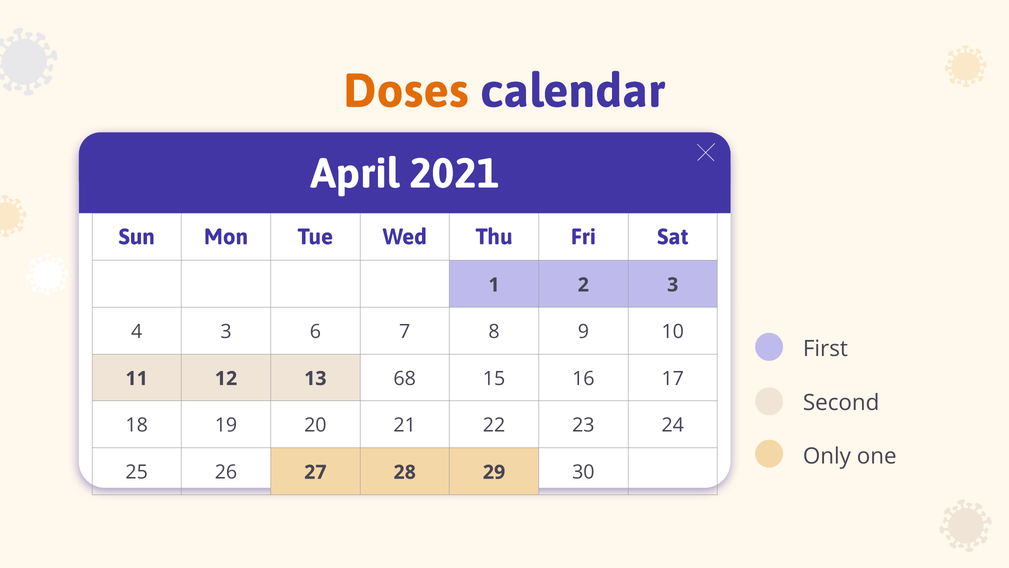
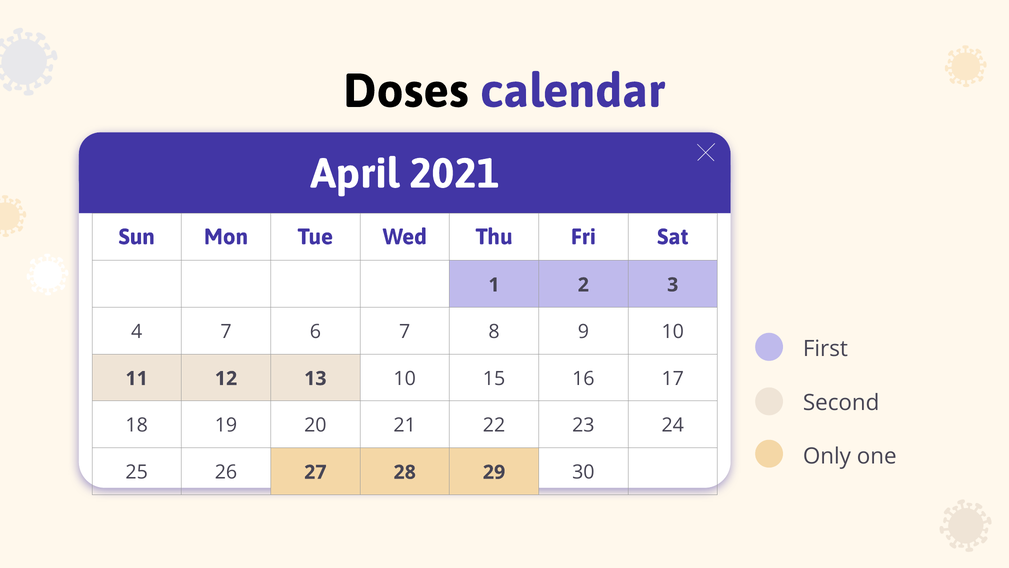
Doses colour: orange -> black
4 3: 3 -> 7
13 68: 68 -> 10
